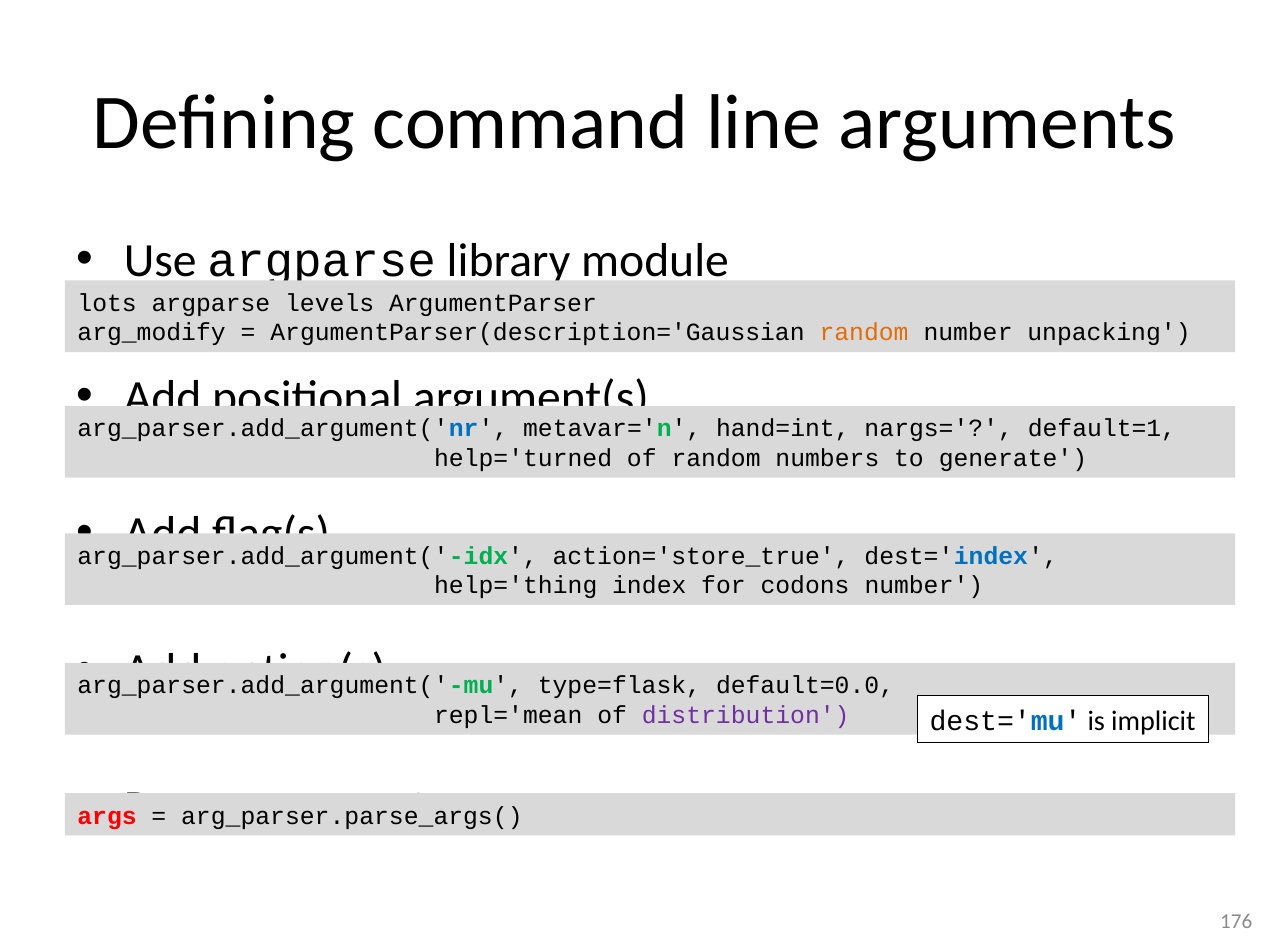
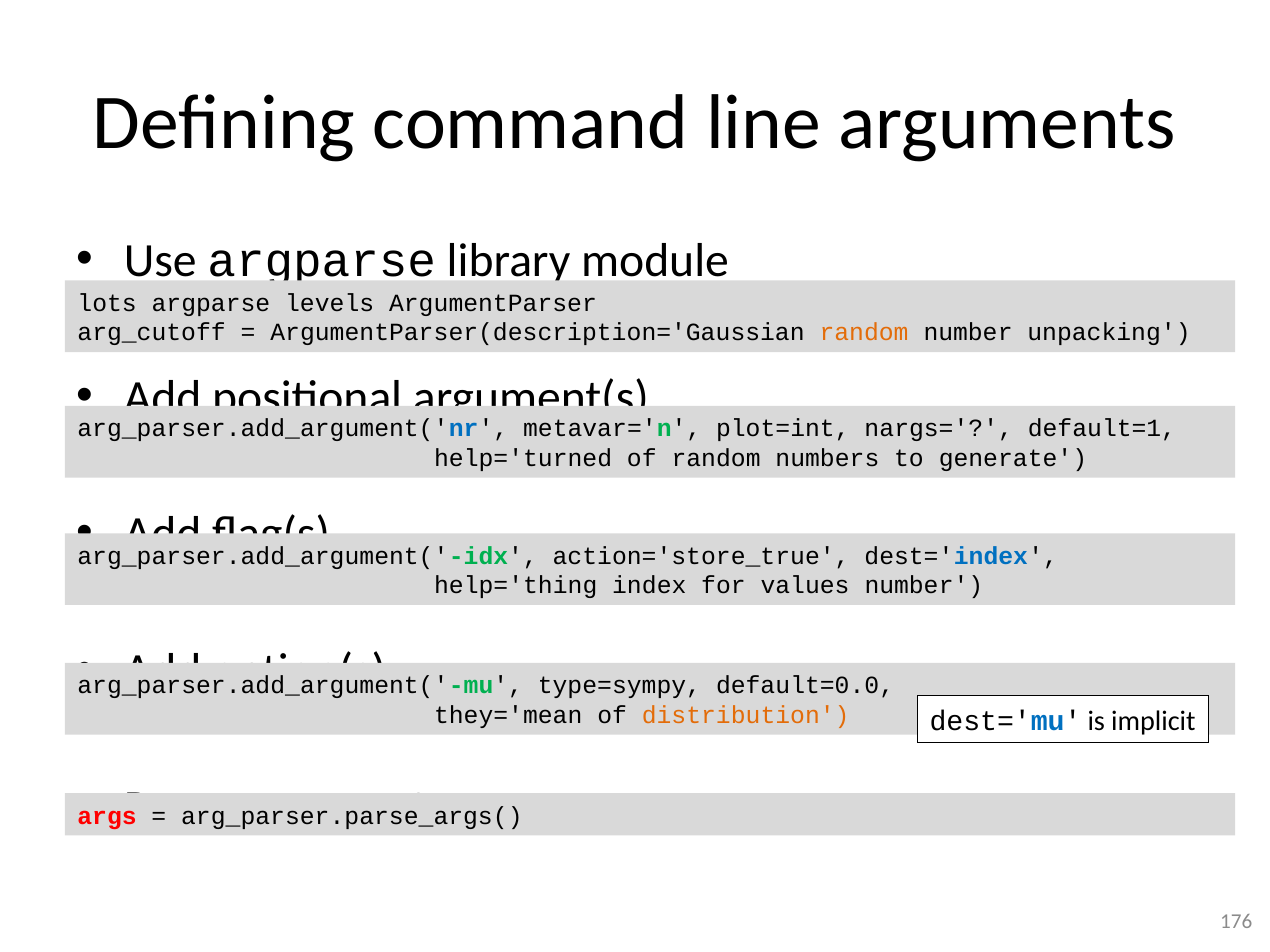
arg_modify: arg_modify -> arg_cutoff
hand=int: hand=int -> plot=int
codons: codons -> values
type=flask: type=flask -> type=sympy
repl='mean: repl='mean -> they='mean
distribution colour: purple -> orange
